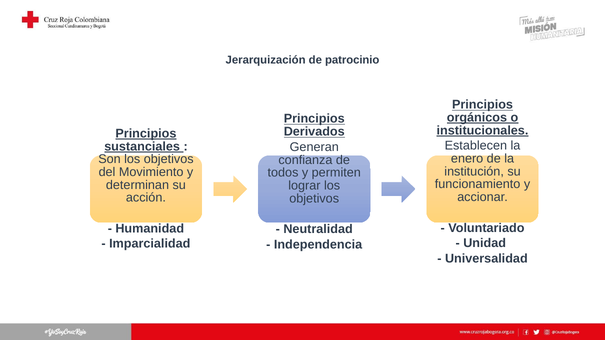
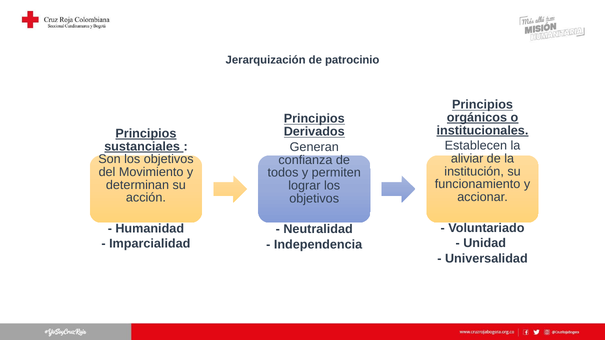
enero: enero -> aliviar
